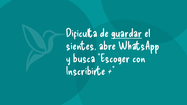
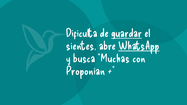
WhatsApp underline: none -> present
Escoger: Escoger -> Muchas
Inscribirte: Inscribirte -> Proponían
